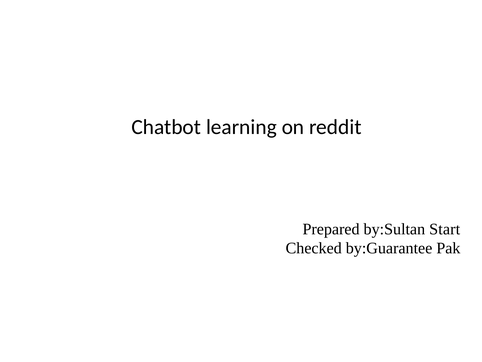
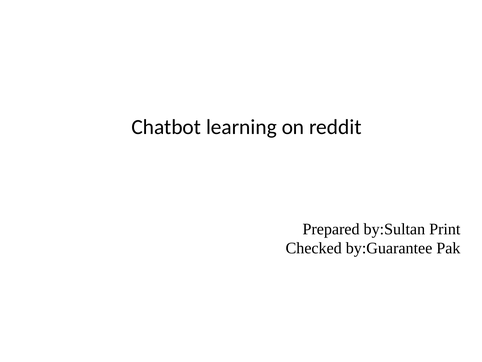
Start: Start -> Print
